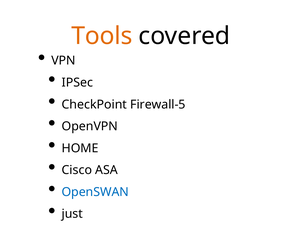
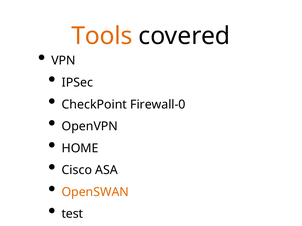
Firewall-5: Firewall-5 -> Firewall-0
OpenSWAN colour: blue -> orange
just: just -> test
